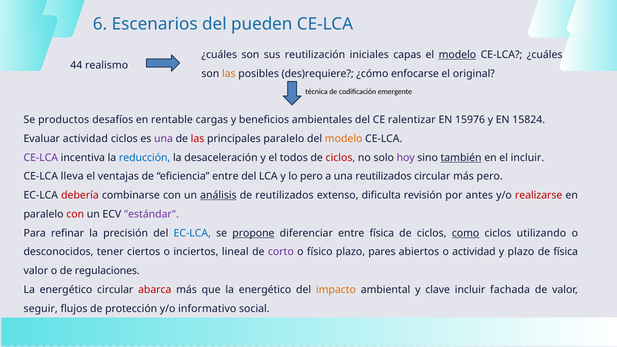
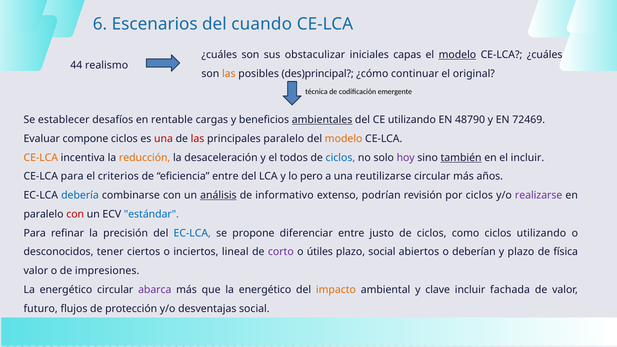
pueden: pueden -> cuando
reutilización: reutilización -> obstaculizar
des)requiere: des)requiere -> des)principal
enfocarse: enfocarse -> continuar
productos: productos -> establecer
ambientales underline: none -> present
CE ralentizar: ralentizar -> utilizando
15976: 15976 -> 48790
15824: 15824 -> 72469
Evaluar actividad: actividad -> compone
una at (164, 139) colour: purple -> red
CE-LCA at (41, 158) colour: purple -> orange
reducción colour: blue -> orange
ciclos at (340, 158) colour: red -> blue
CE-LCA lleva: lleva -> para
ventajas: ventajas -> criterios
una reutilizados: reutilizados -> reutilizarse
más pero: pero -> años
debería colour: red -> blue
de reutilizados: reutilizados -> informativo
dificulta: dificulta -> podrían
por antes: antes -> ciclos
realizarse colour: red -> purple
estándar colour: purple -> blue
propone underline: present -> none
entre física: física -> justo
como underline: present -> none
físico: físico -> útiles
plazo pares: pares -> social
o actividad: actividad -> deberían
regulaciones: regulaciones -> impresiones
abarca colour: red -> purple
seguir: seguir -> futuro
informativo: informativo -> desventajas
